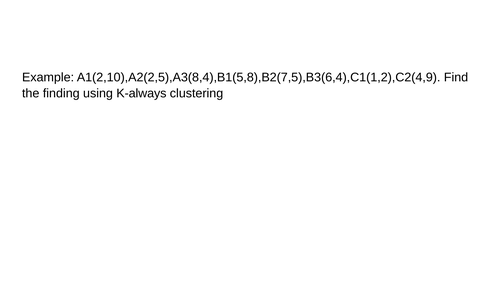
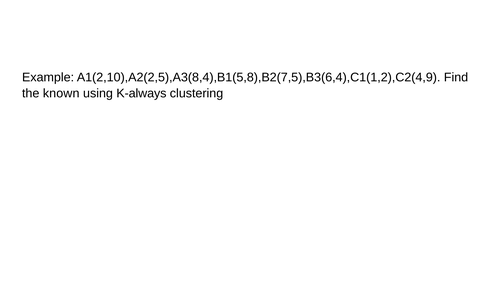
finding: finding -> known
